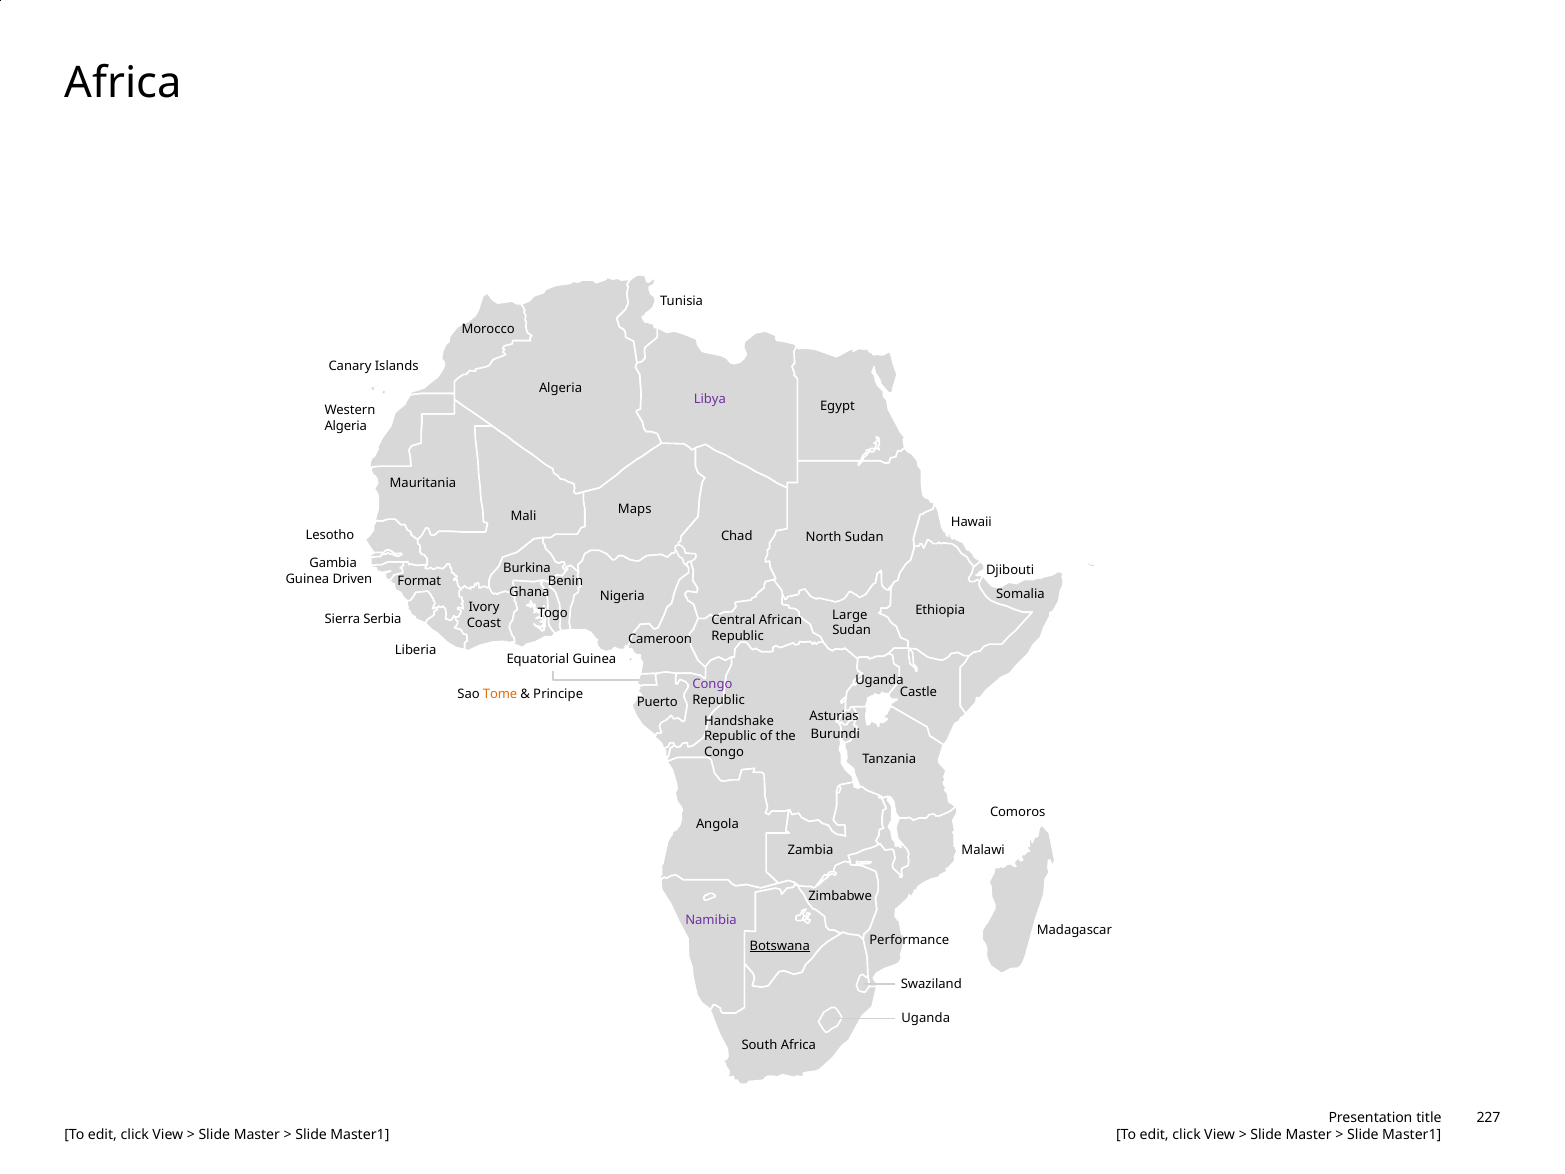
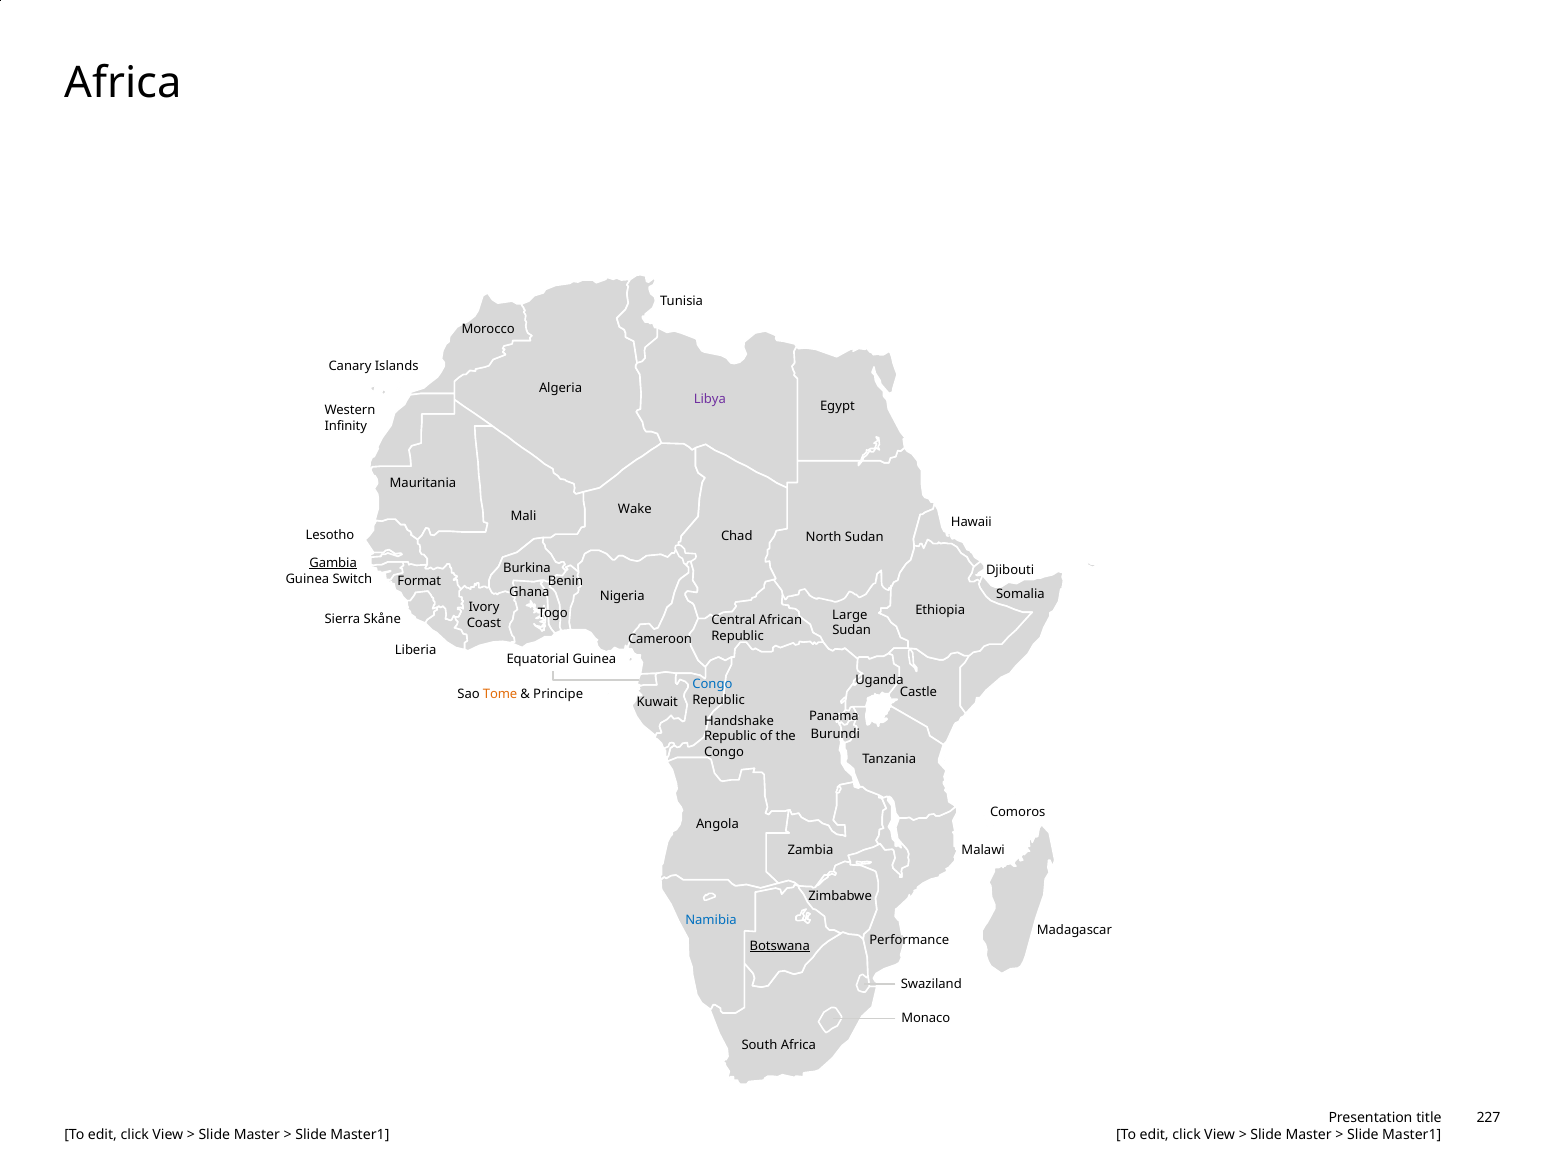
Algeria at (346, 426): Algeria -> Infinity
Maps: Maps -> Wake
Gambia underline: none -> present
Driven: Driven -> Switch
Serbia: Serbia -> Skåne
Congo at (712, 684) colour: purple -> blue
Puerto: Puerto -> Kuwait
Asturias: Asturias -> Panama
Namibia colour: purple -> blue
Uganda at (926, 1018): Uganda -> Monaco
